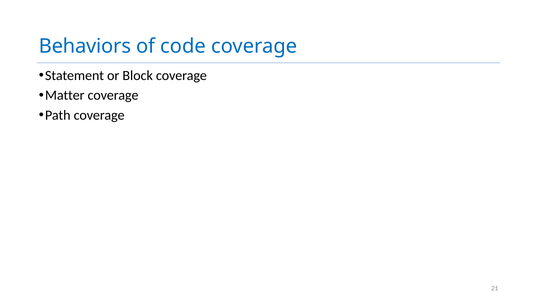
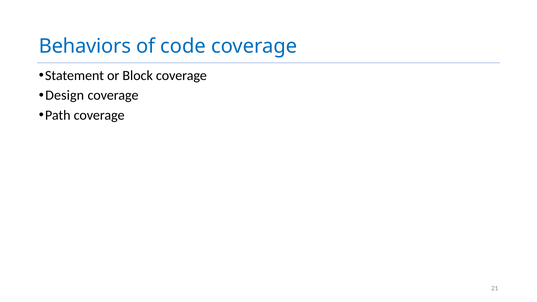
Matter: Matter -> Design
